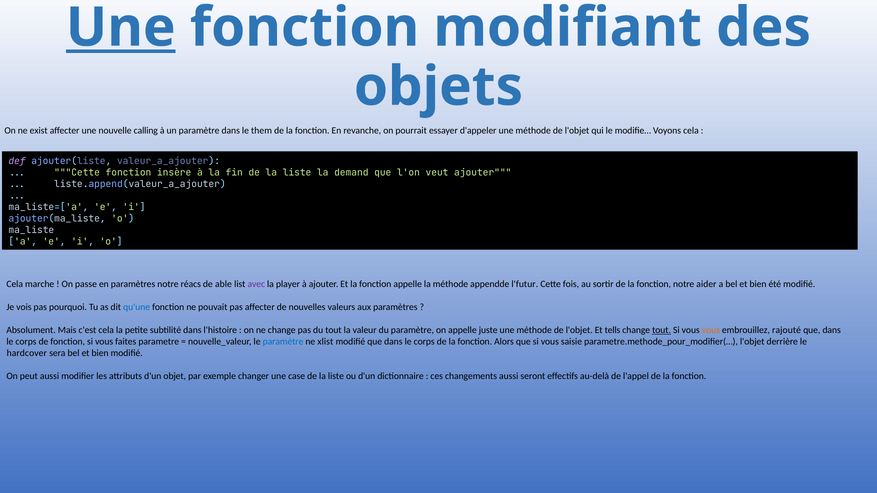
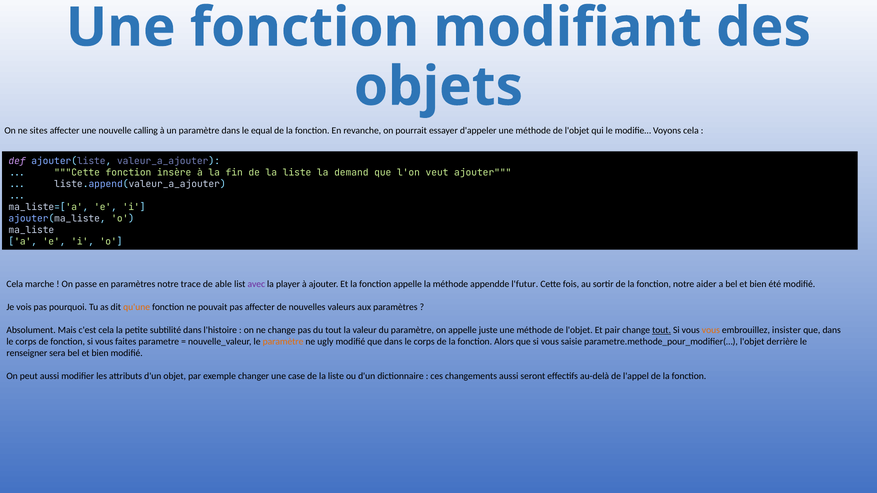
Une at (121, 28) underline: present -> none
exist: exist -> sites
them: them -> equal
réacs: réacs -> trace
qu'une colour: blue -> orange
tells: tells -> pair
rajouté: rajouté -> insister
paramètre at (283, 342) colour: blue -> orange
xlist: xlist -> ugly
hardcover: hardcover -> renseigner
